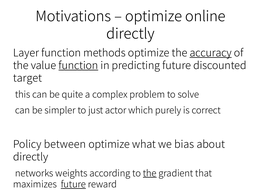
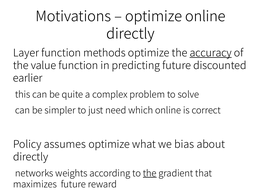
function at (78, 65) underline: present -> none
target: target -> earlier
actor: actor -> need
which purely: purely -> online
between: between -> assumes
future at (73, 184) underline: present -> none
